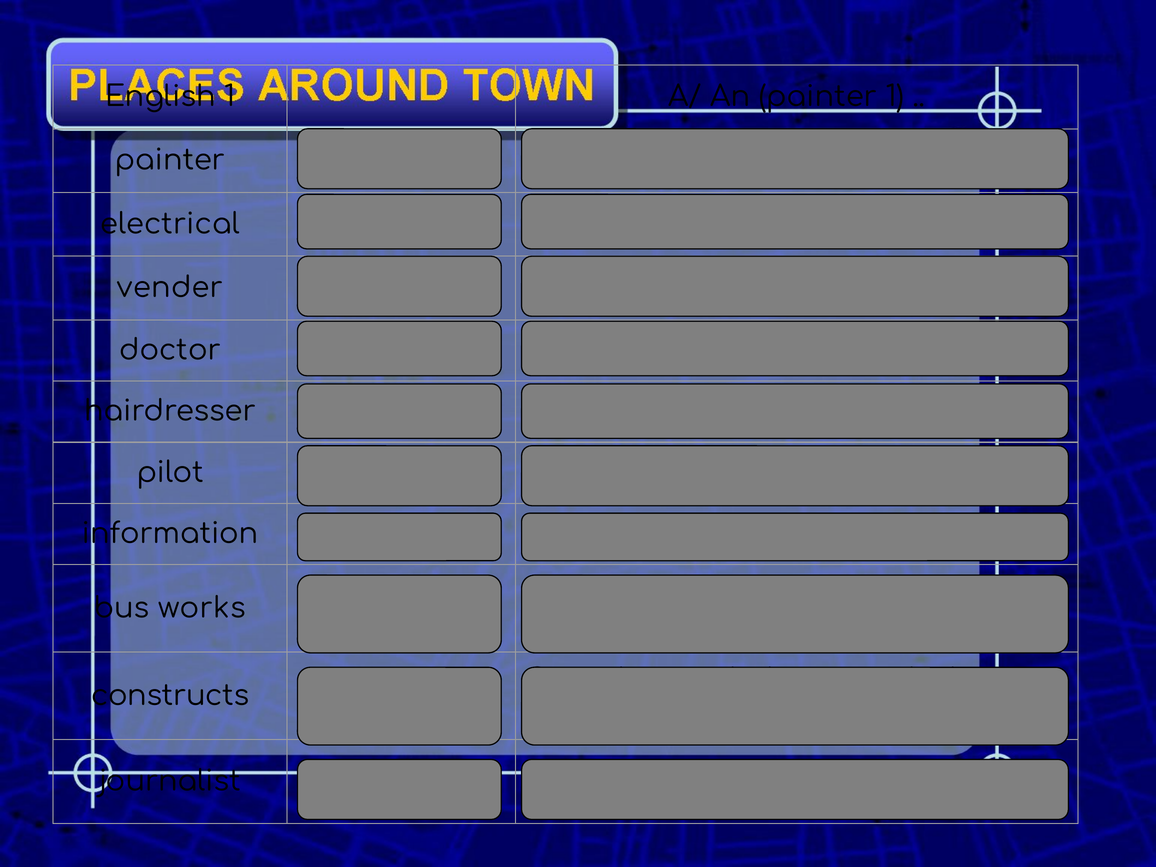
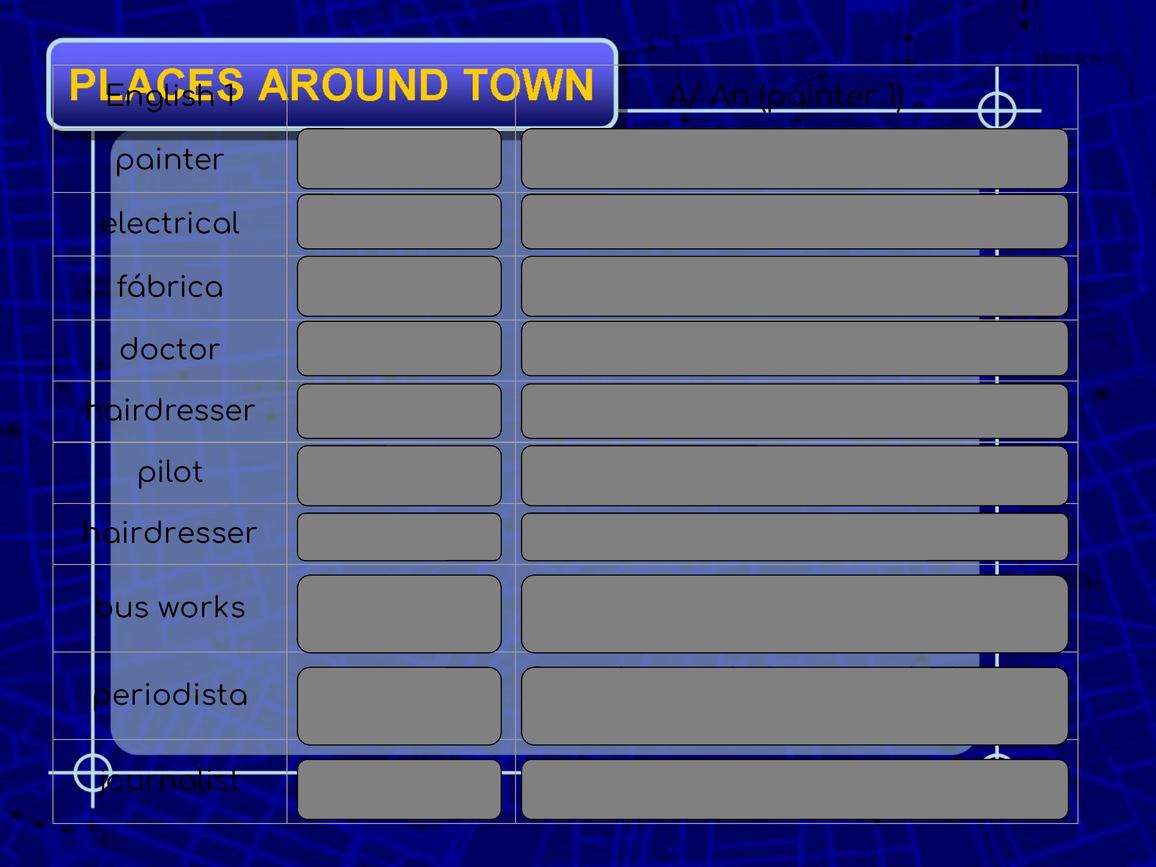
vender: vender -> fábrica
information at (170, 534): information -> hairdresser
constructs at (170, 696): constructs -> periodista
